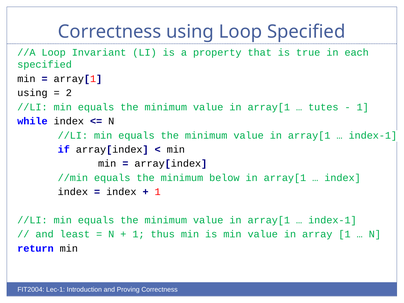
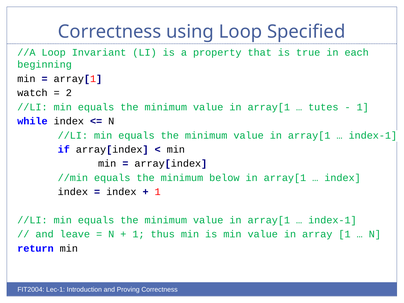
specified at (45, 65): specified -> beginning
using at (32, 93): using -> watch
least: least -> leave
